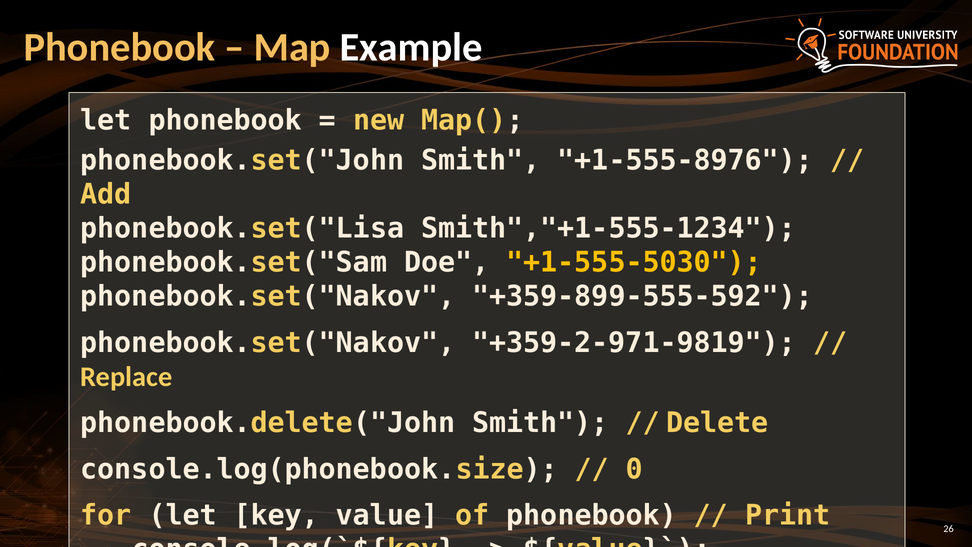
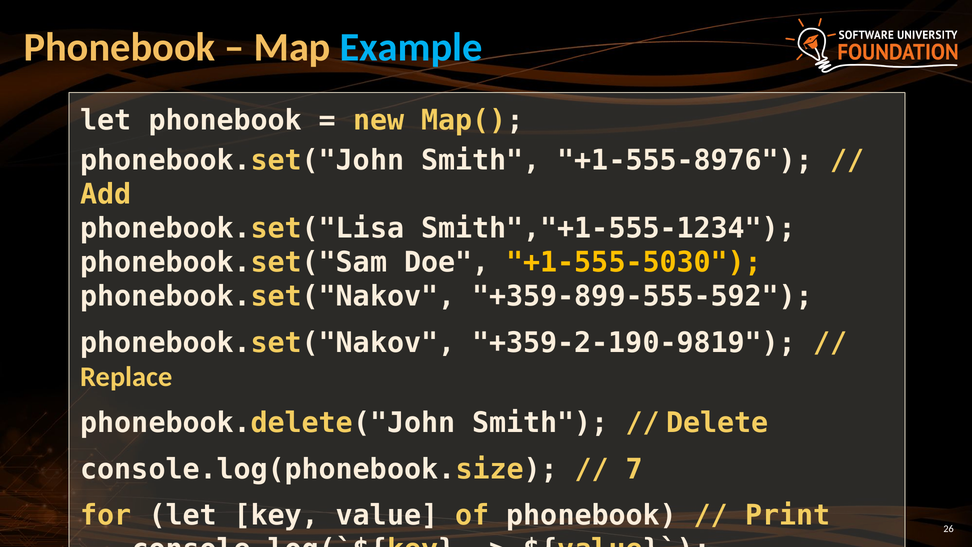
Example colour: white -> light blue
+359-2-971-9819: +359-2-971-9819 -> +359-2-190-9819
0: 0 -> 7
